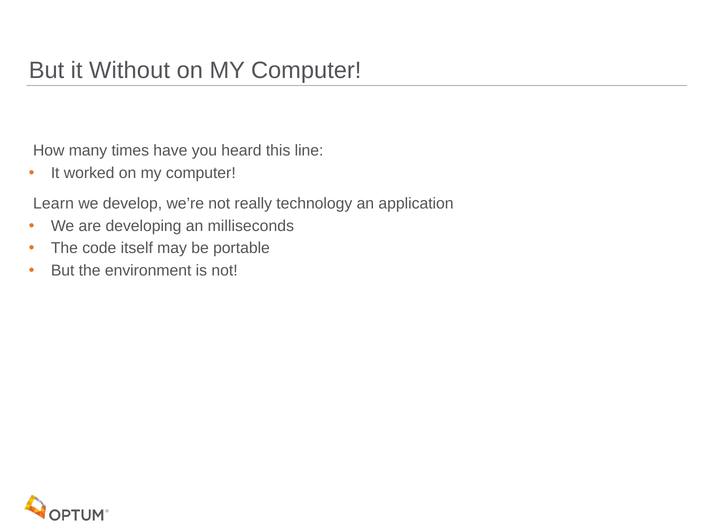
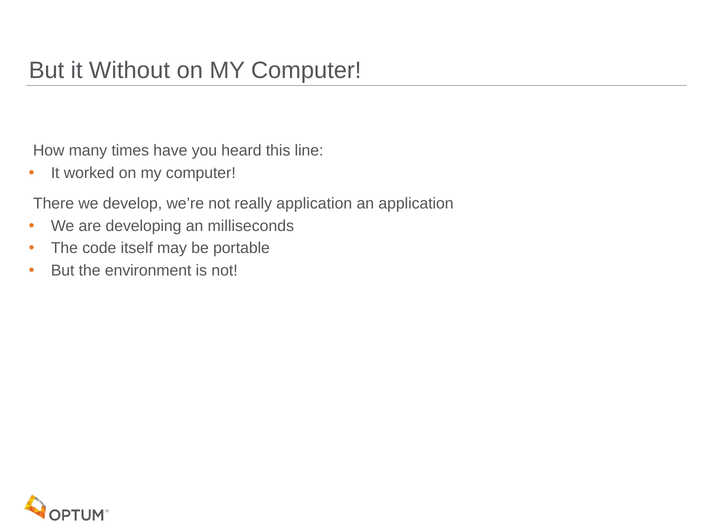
Learn: Learn -> There
really technology: technology -> application
